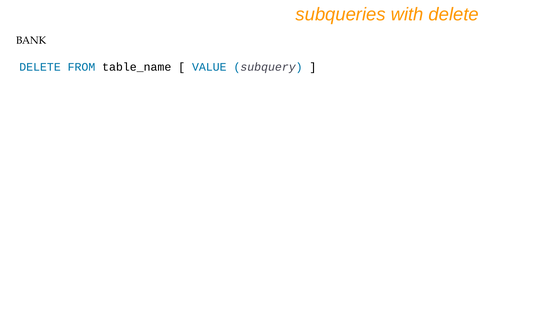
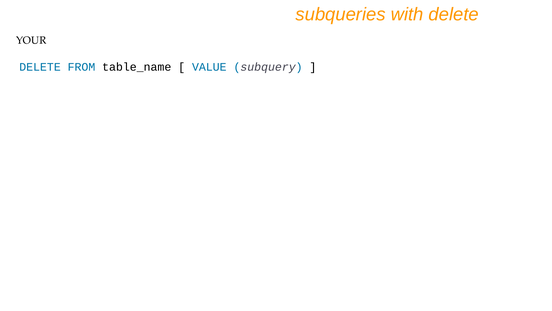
BANK: BANK -> YOUR
